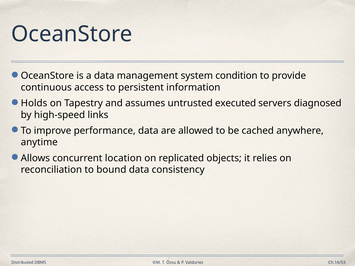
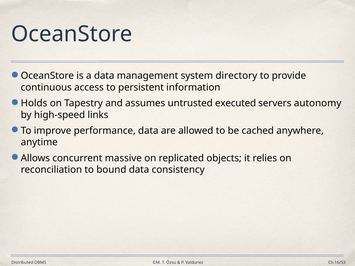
condition: condition -> directory
diagnosed: diagnosed -> autonomy
location: location -> massive
